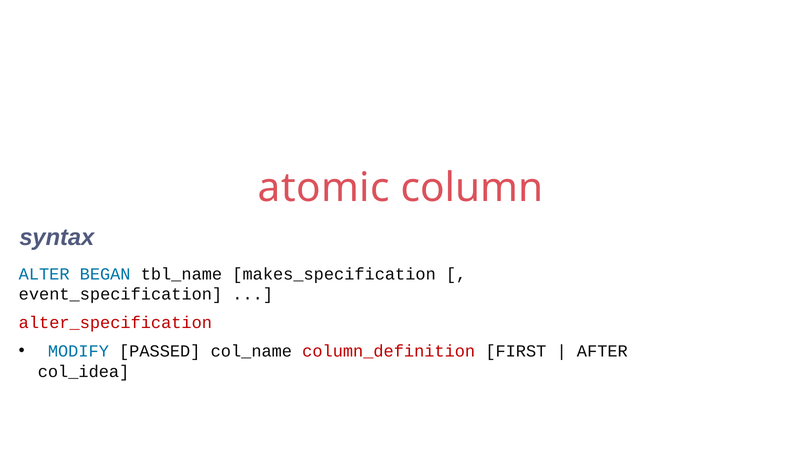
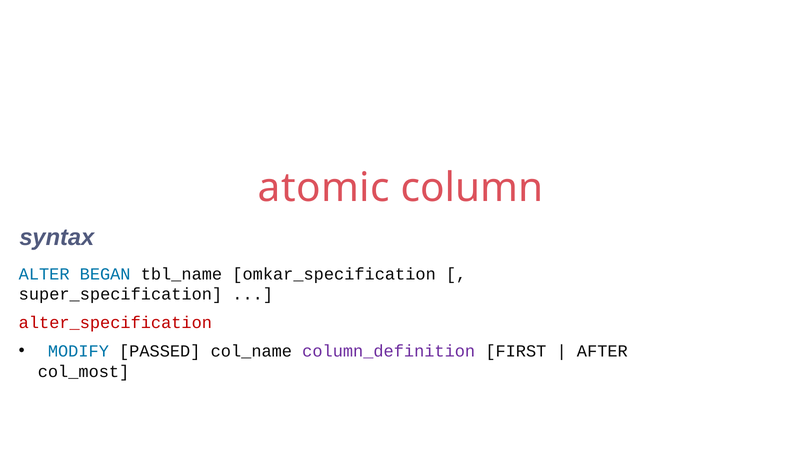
makes_specification: makes_specification -> omkar_specification
event_specification: event_specification -> super_specification
column_definition colour: red -> purple
col_idea: col_idea -> col_most
